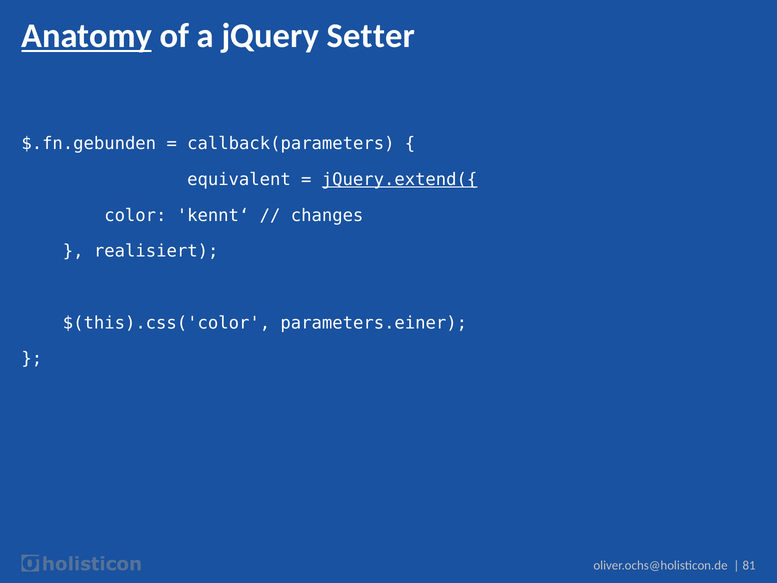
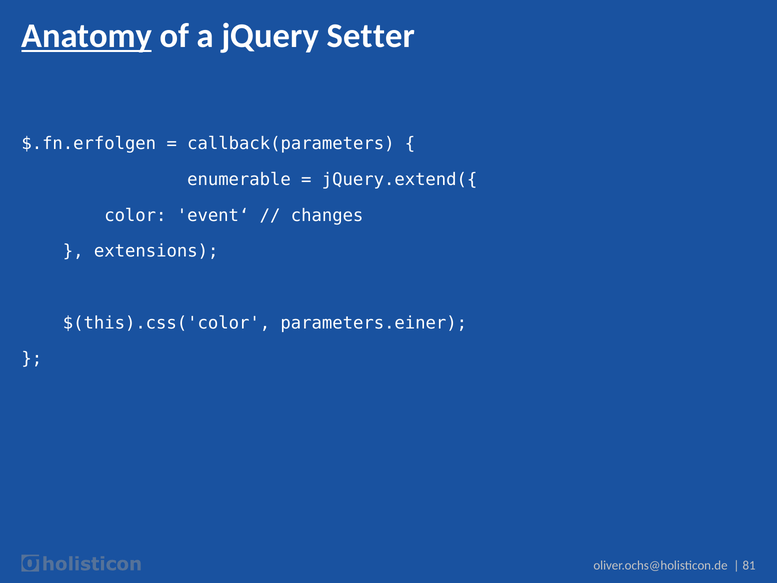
$.fn.gebunden: $.fn.gebunden -> $.fn.erfolgen
equivalent: equivalent -> enumerable
jQuery.extend({ underline: present -> none
kennt‘: kennt‘ -> event‘
realisiert: realisiert -> extensions
